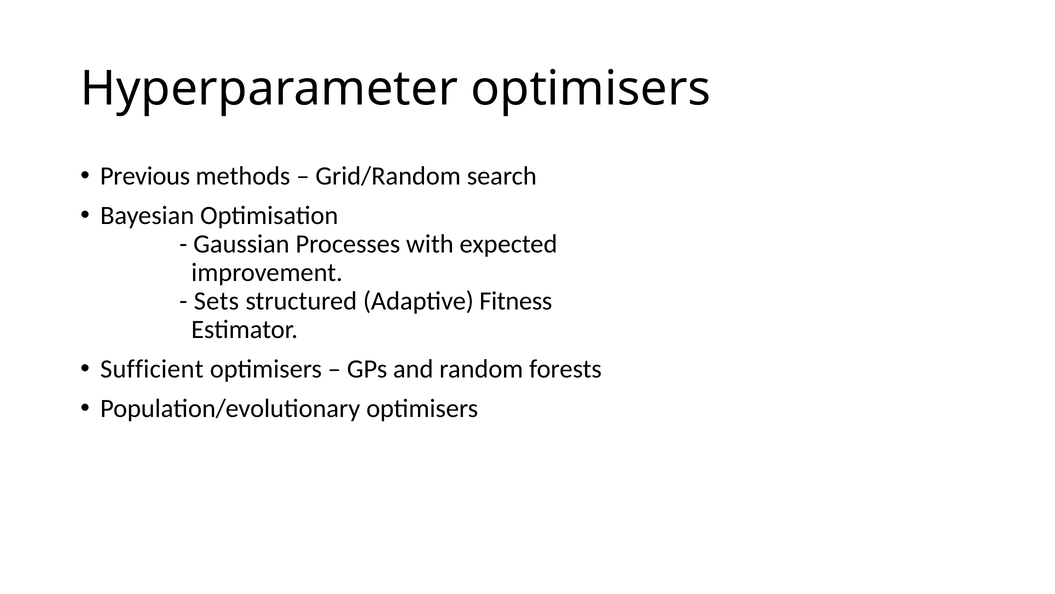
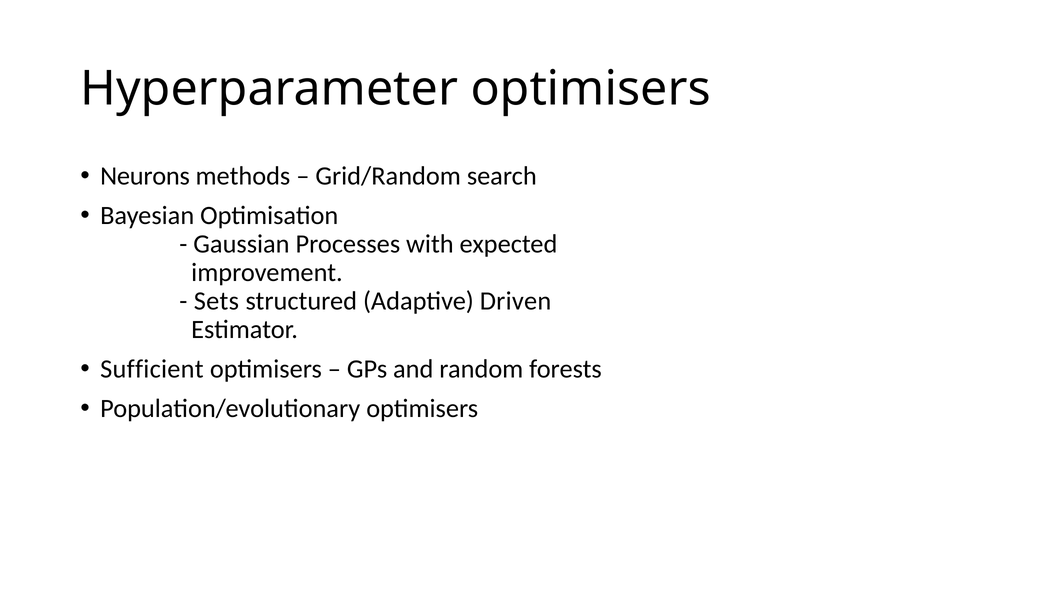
Previous: Previous -> Neurons
Fitness: Fitness -> Driven
